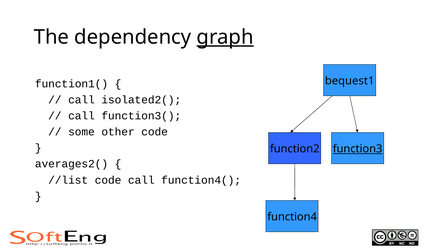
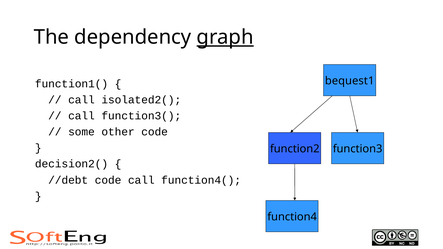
function3 underline: present -> none
averages2(: averages2( -> decision2(
//list: //list -> //debt
